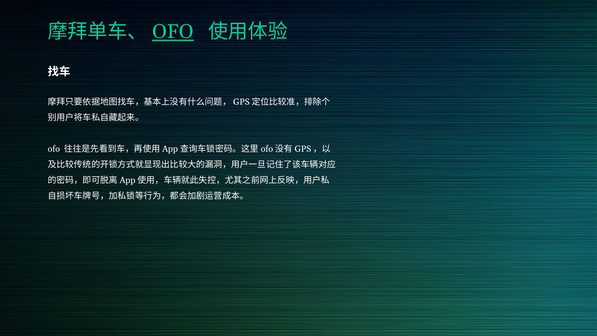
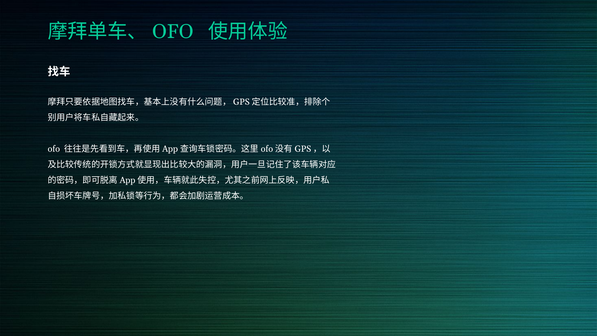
OFO at (173, 32) underline: present -> none
